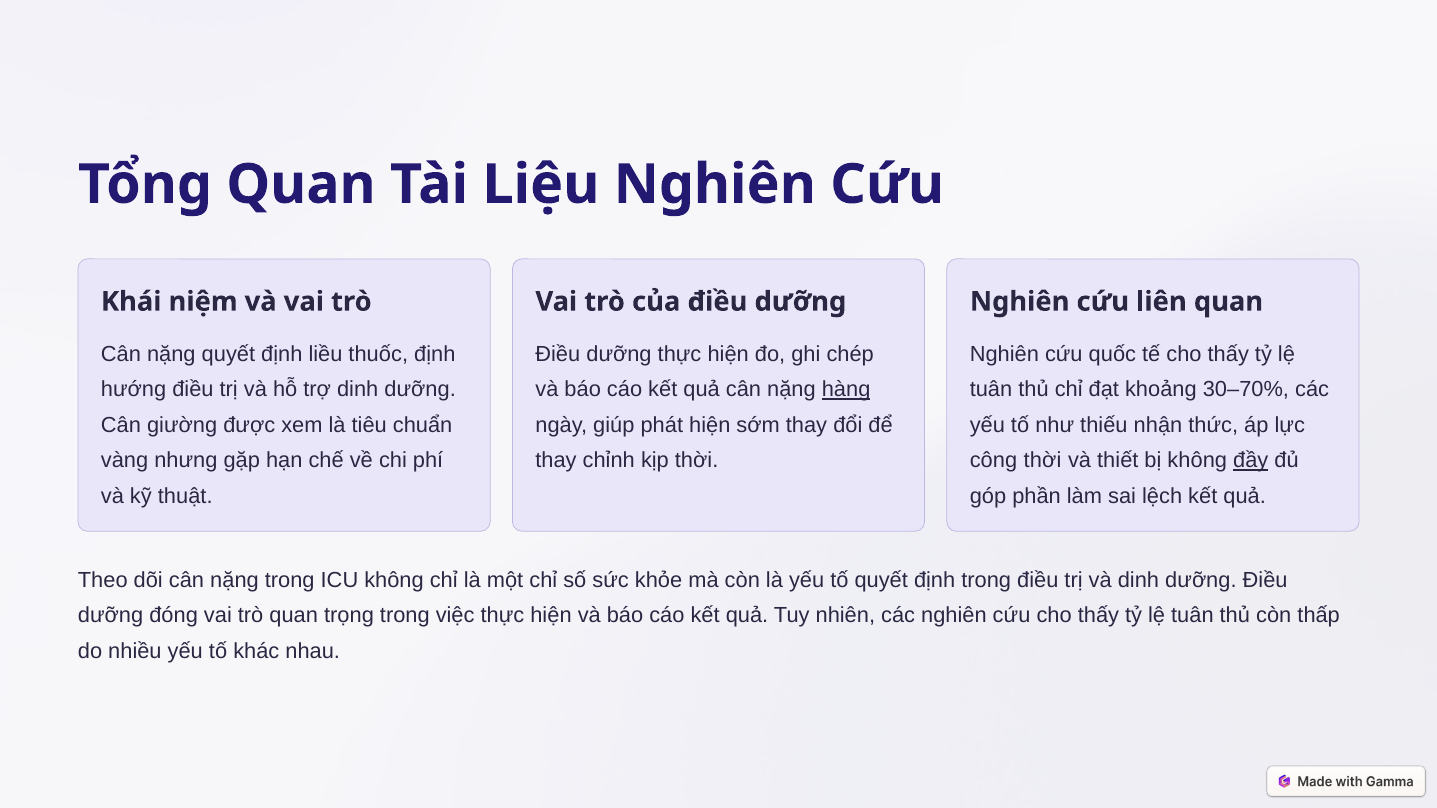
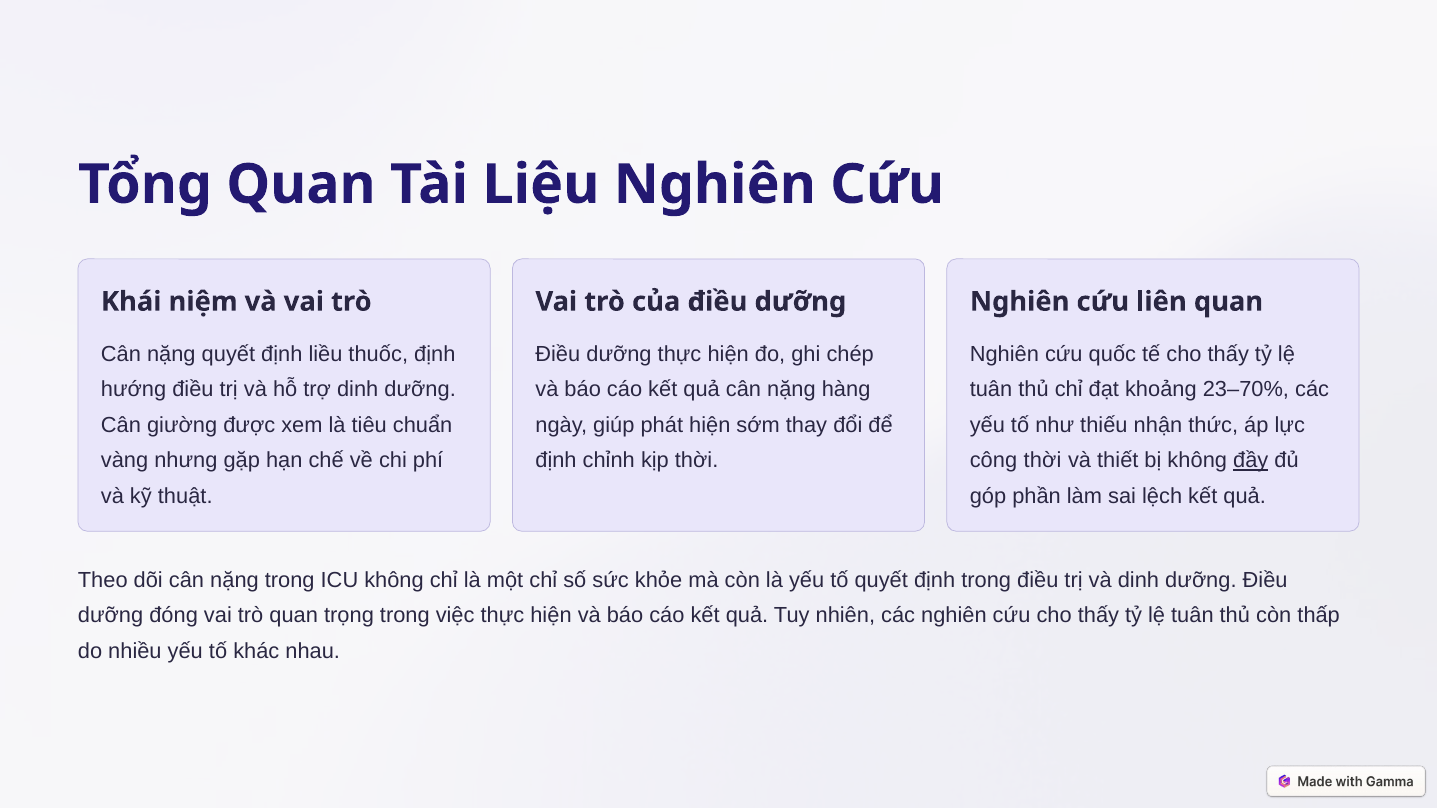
hàng underline: present -> none
30–70%: 30–70% -> 23–70%
thay at (556, 461): thay -> định
